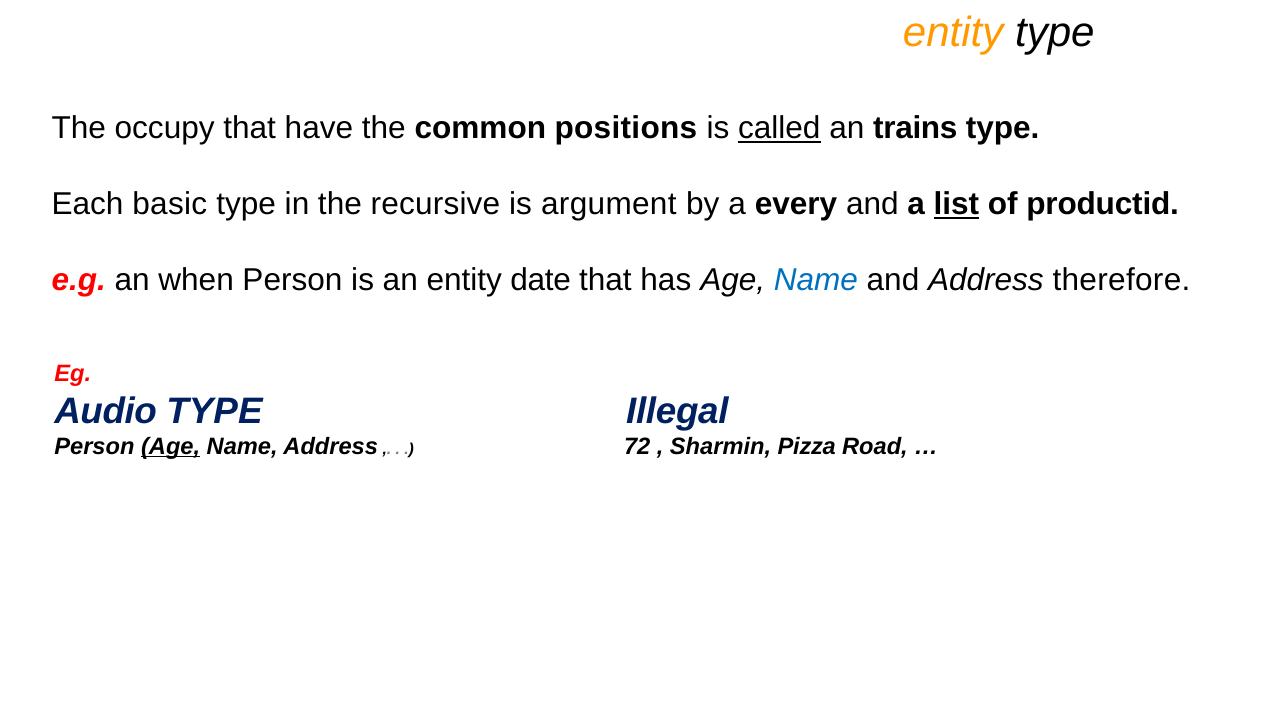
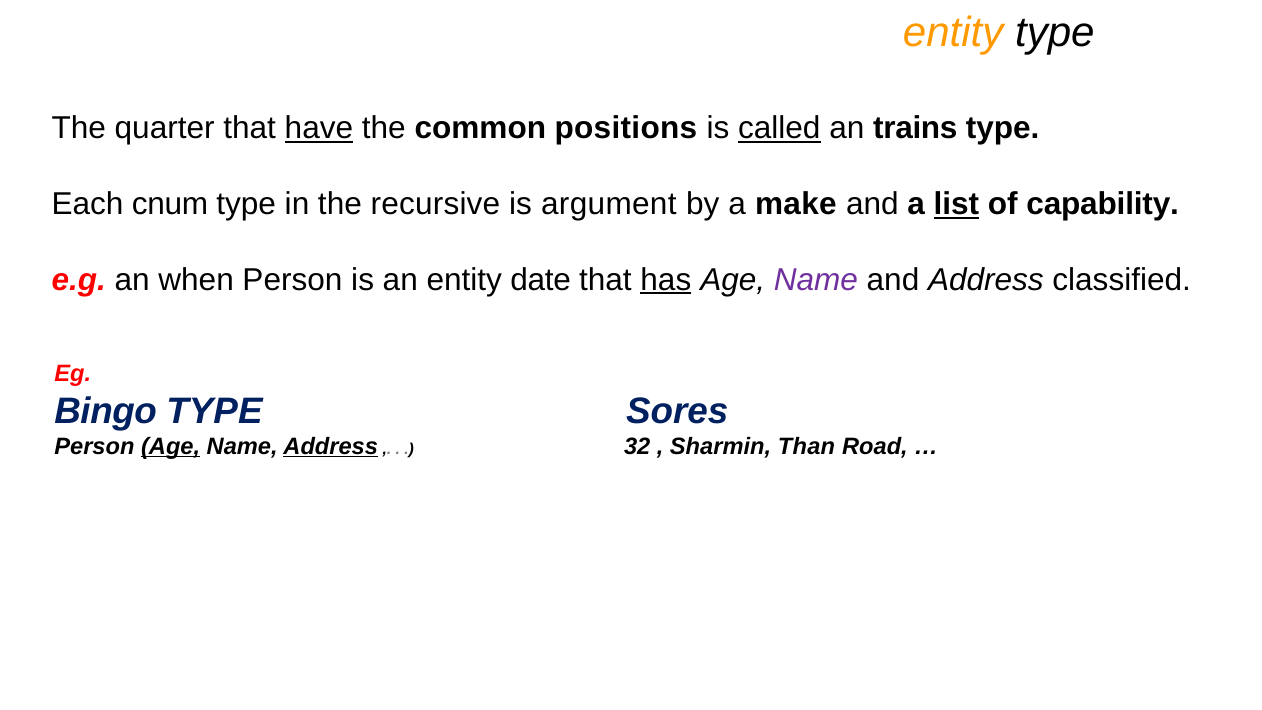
occupy: occupy -> quarter
have underline: none -> present
basic: basic -> cnum
every: every -> make
productid: productid -> capability
has underline: none -> present
Name at (816, 280) colour: blue -> purple
therefore: therefore -> classified
Audio: Audio -> Bingo
Illegal: Illegal -> Sores
Address at (331, 446) underline: none -> present
72: 72 -> 32
Pizza: Pizza -> Than
